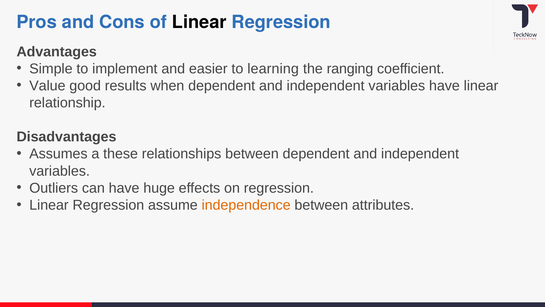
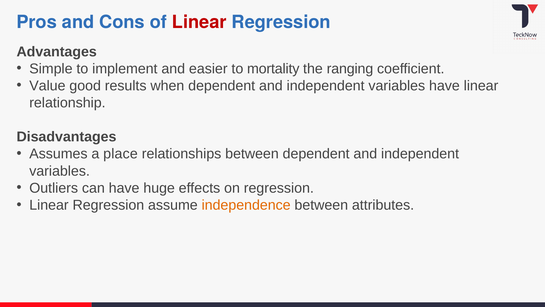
Linear at (199, 22) colour: black -> red
learning: learning -> mortality
these: these -> place
